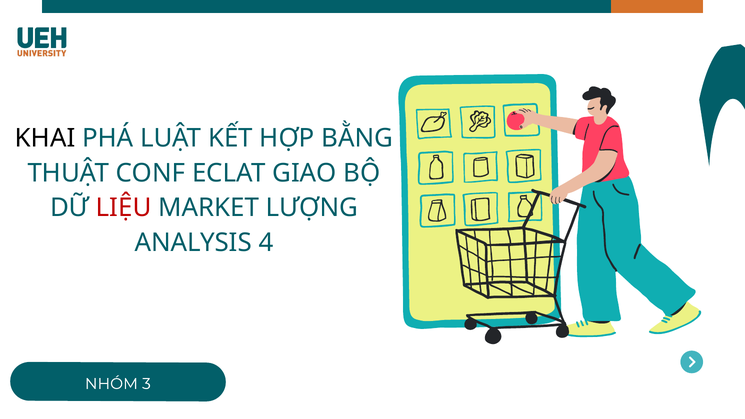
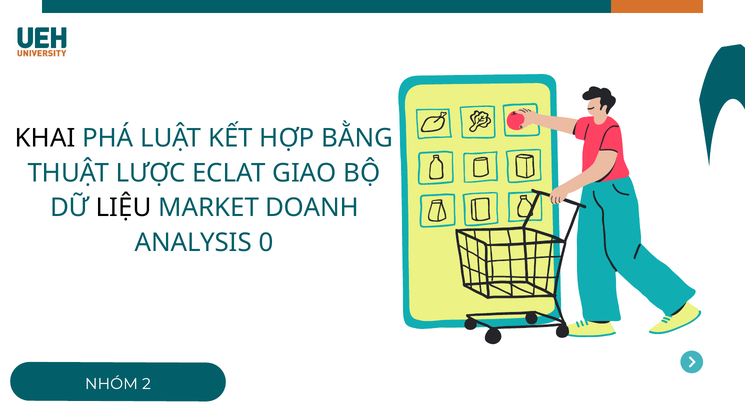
CONF: CONF -> LƯỢC
LIỆU colour: red -> black
LƯỢNG: LƯỢNG -> DOANH
4: 4 -> 0
3: 3 -> 2
